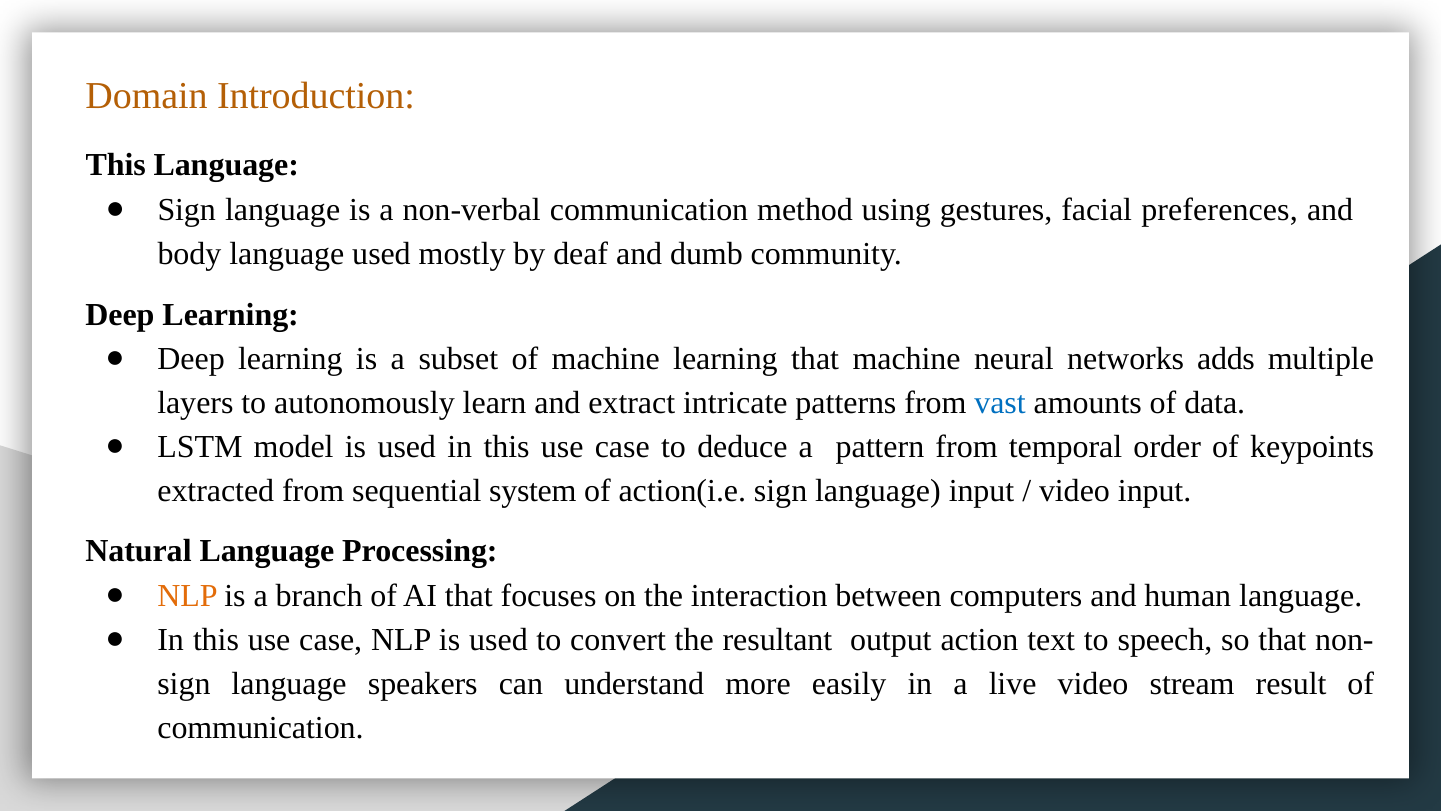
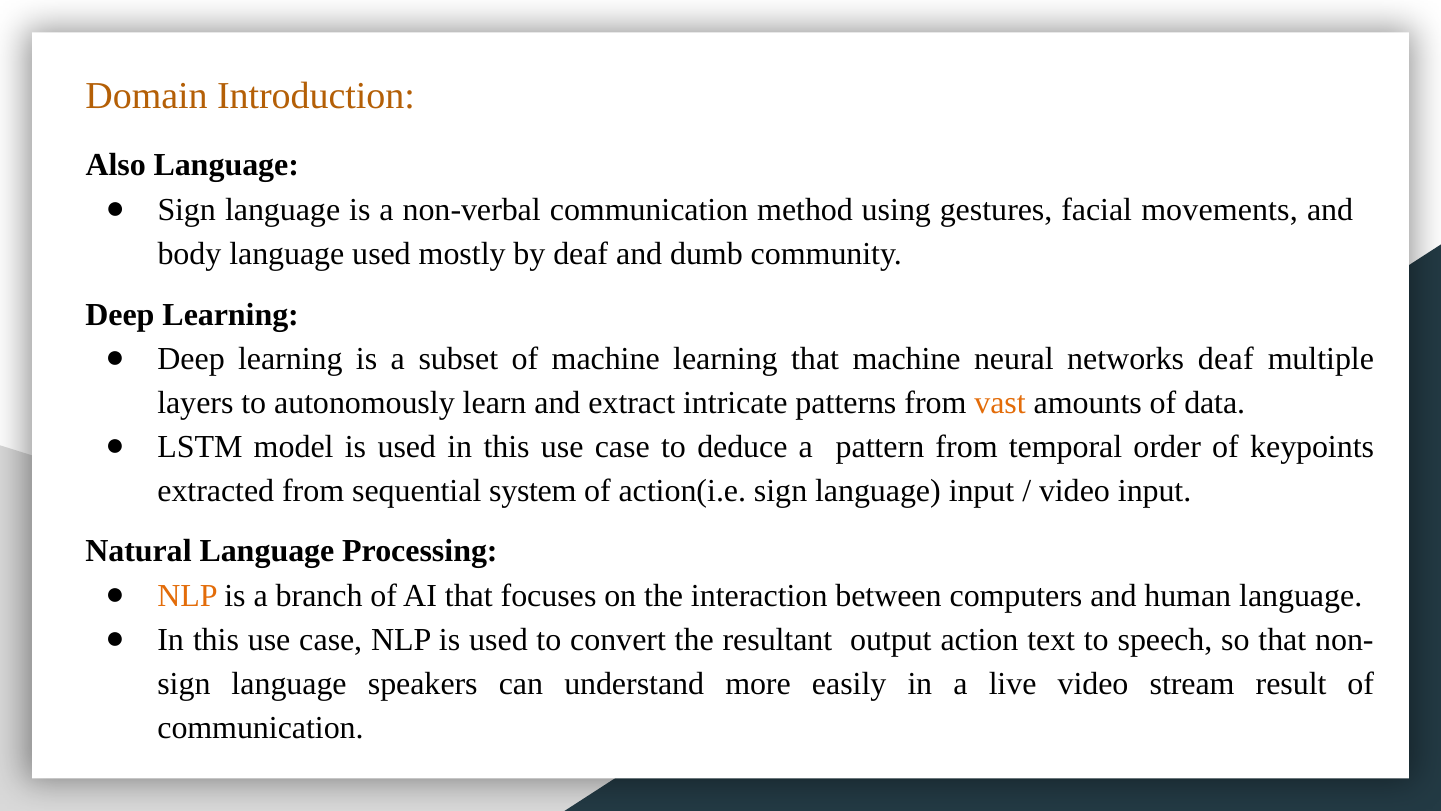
This at (116, 165): This -> Also
preferences: preferences -> movements
networks adds: adds -> deaf
vast colour: blue -> orange
